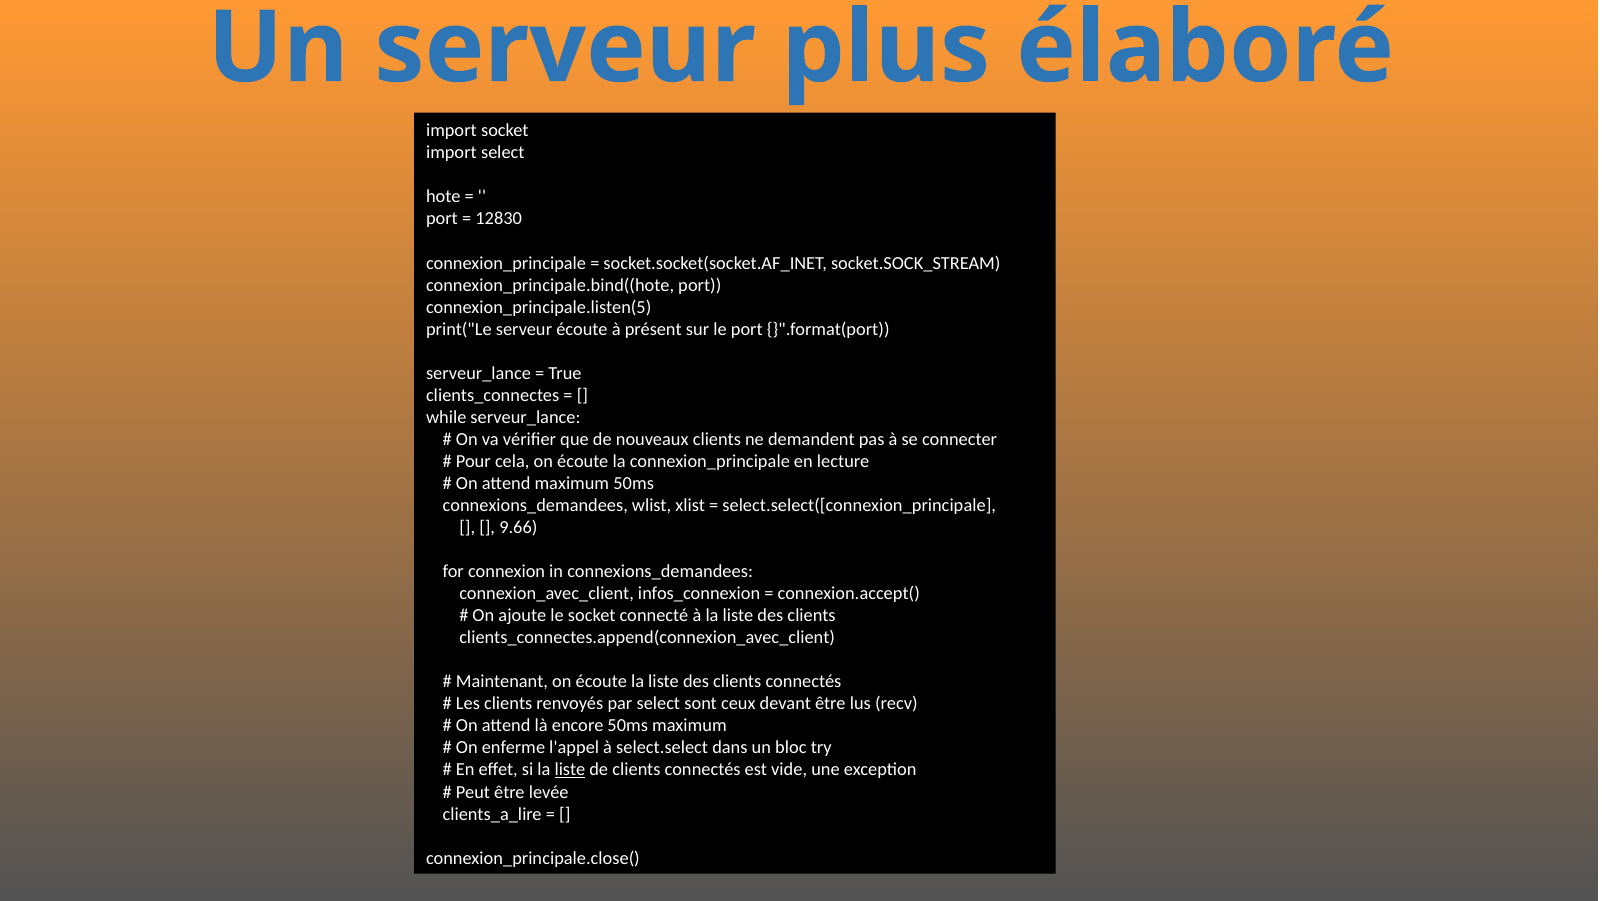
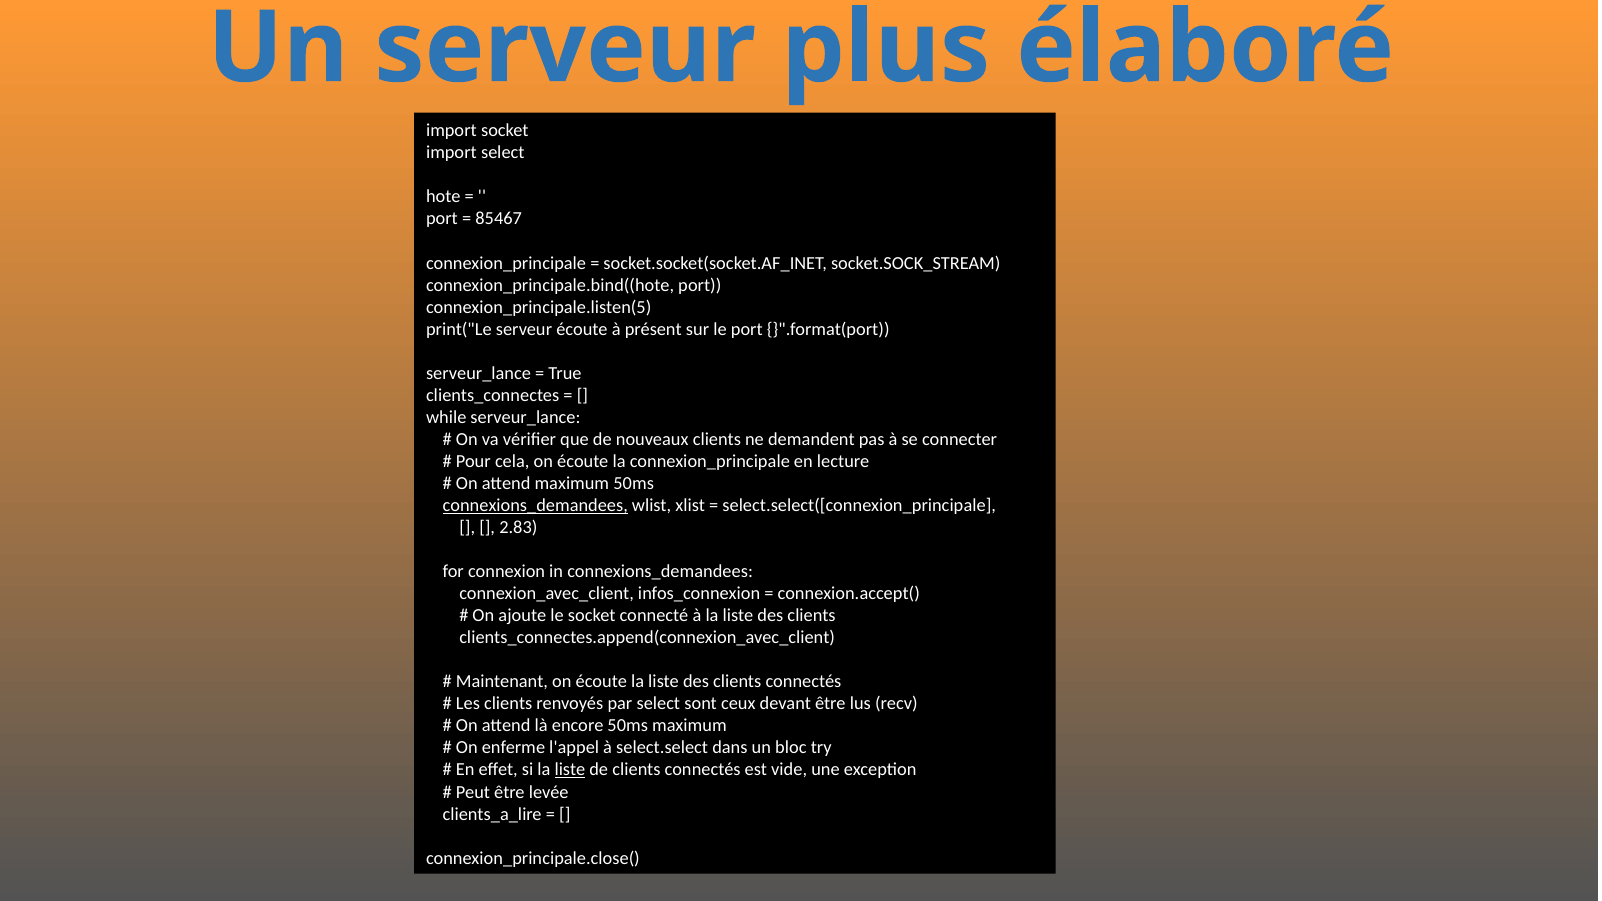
12830: 12830 -> 85467
connexions_demandees at (535, 506) underline: none -> present
9.66: 9.66 -> 2.83
